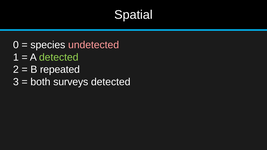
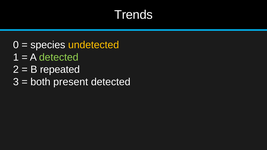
Spatial: Spatial -> Trends
undetected colour: pink -> yellow
surveys: surveys -> present
